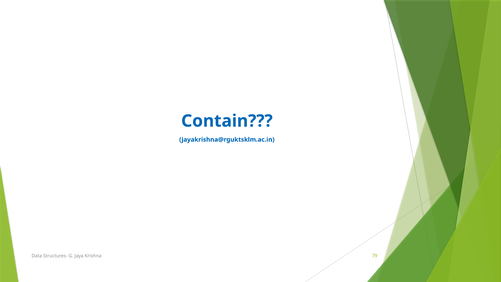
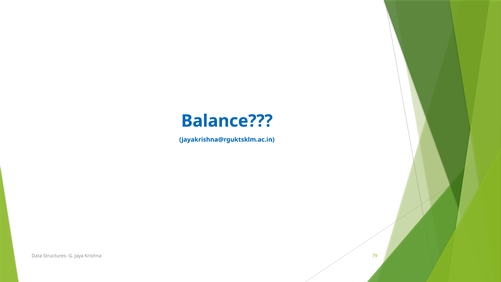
Contain: Contain -> Balance
